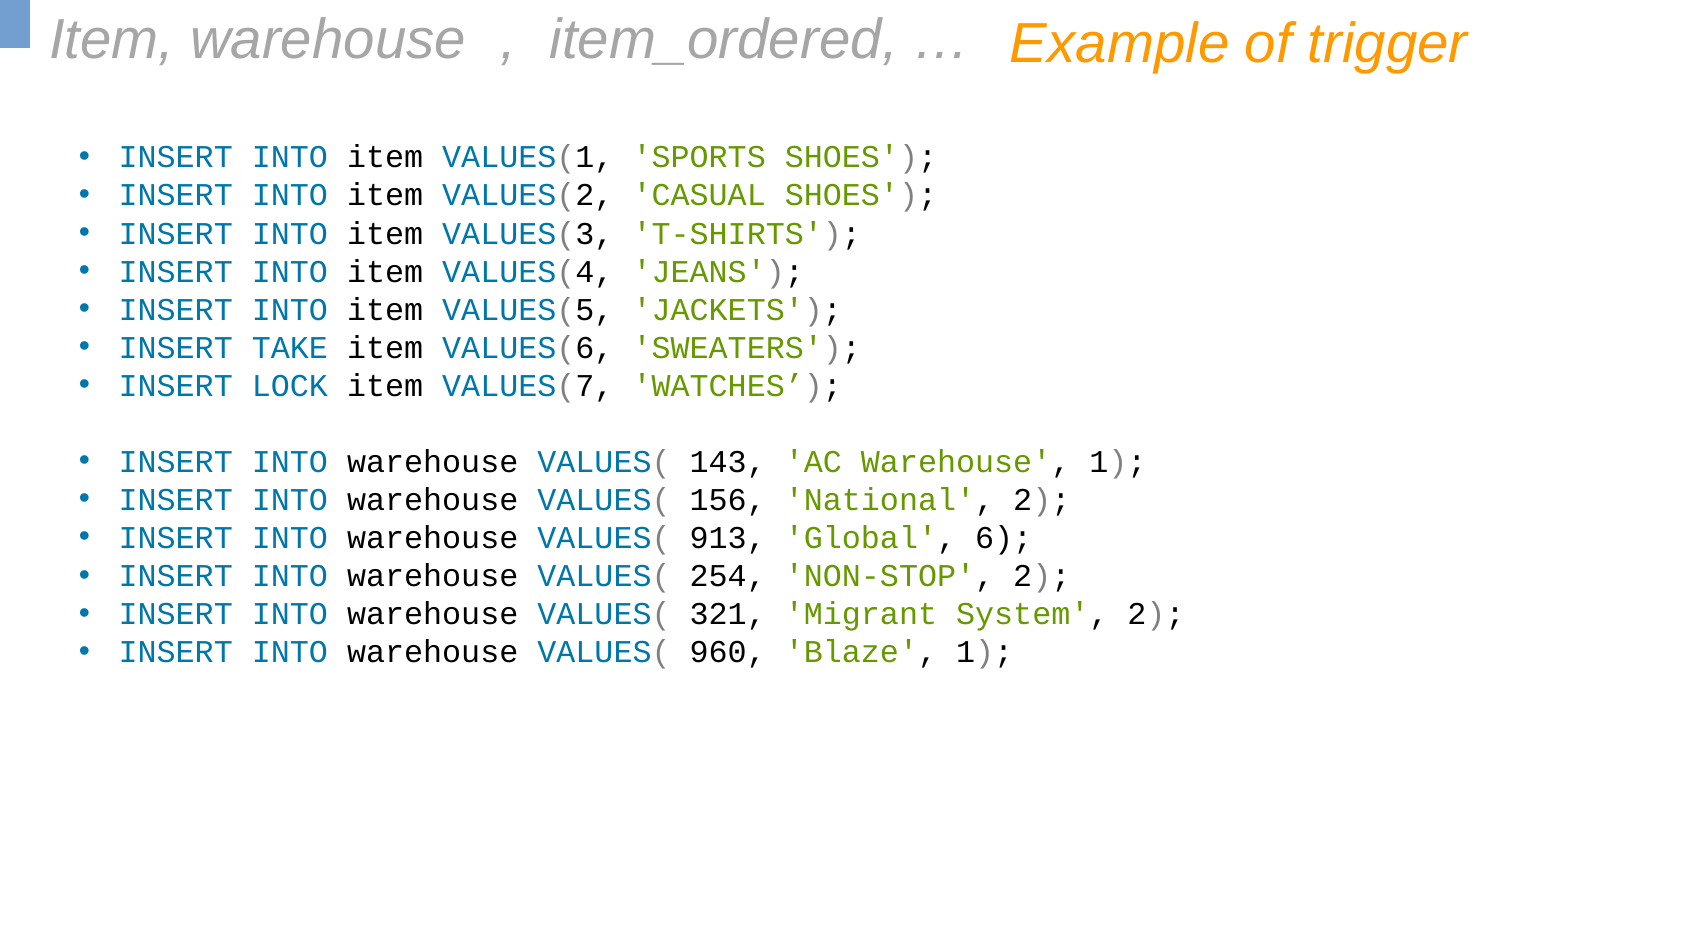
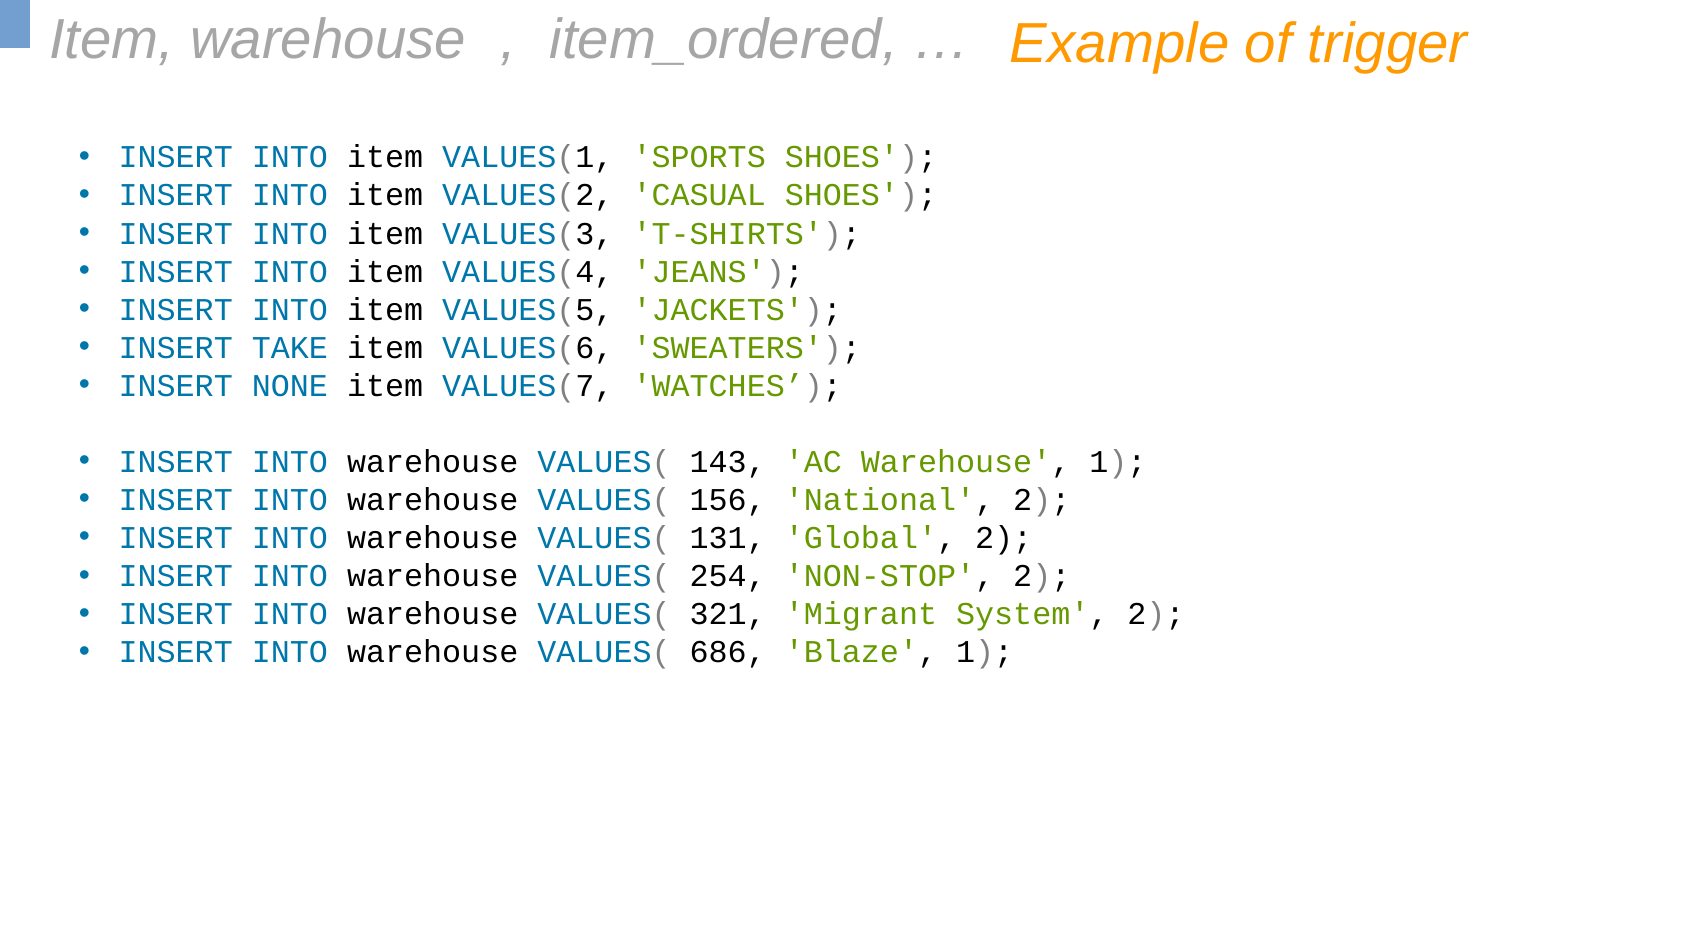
LOCK: LOCK -> NONE
913: 913 -> 131
Global 6: 6 -> 2
960: 960 -> 686
